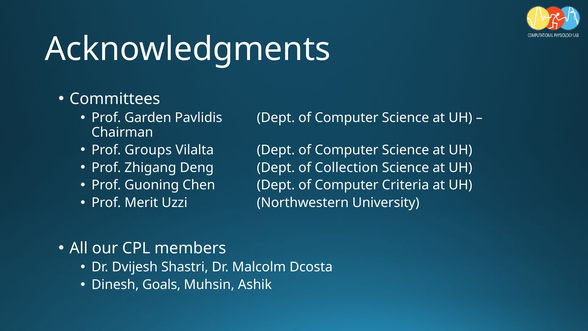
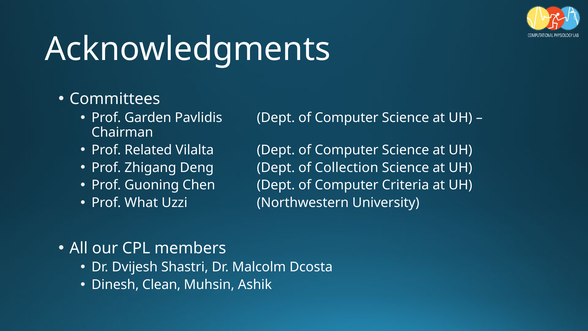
Groups: Groups -> Related
Merit: Merit -> What
Goals: Goals -> Clean
